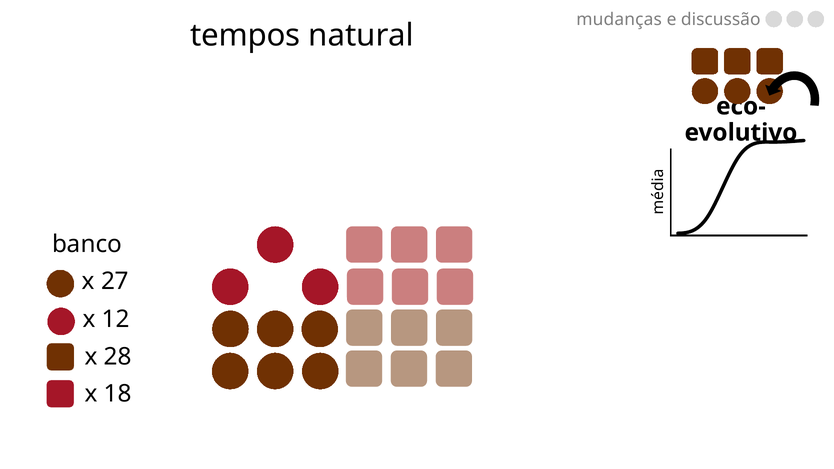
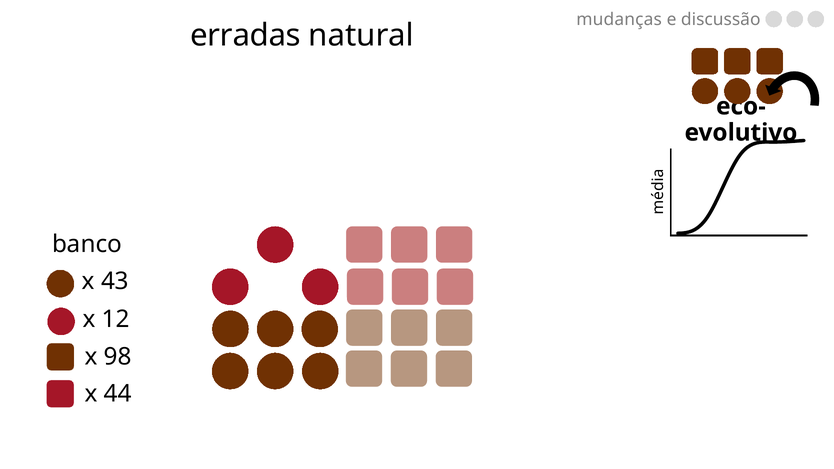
tempos: tempos -> erradas
27: 27 -> 43
28: 28 -> 98
18: 18 -> 44
